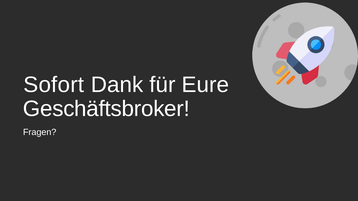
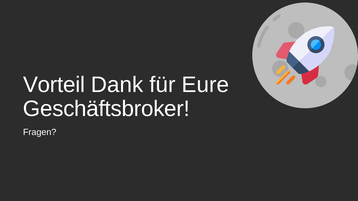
Sofort: Sofort -> Vorteil
